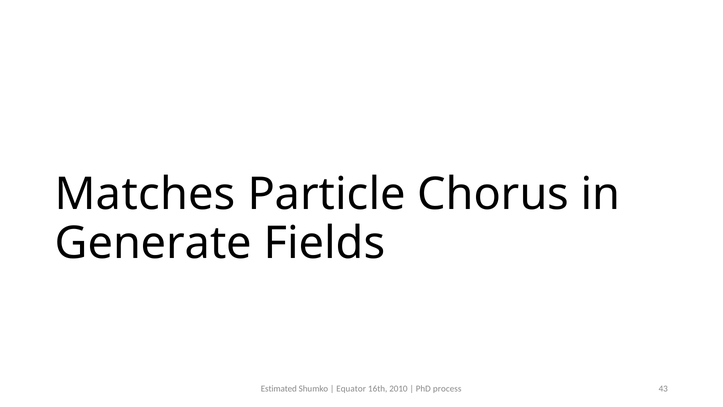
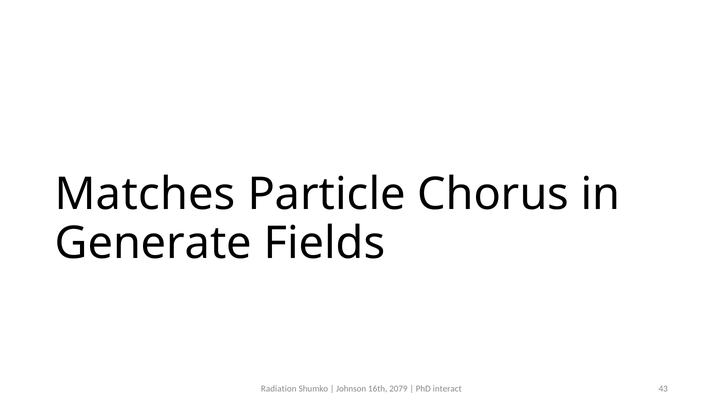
Estimated: Estimated -> Radiation
Equator: Equator -> Johnson
2010: 2010 -> 2079
process: process -> interact
